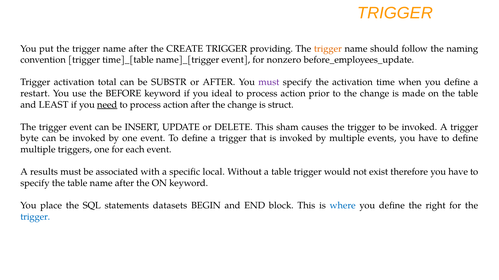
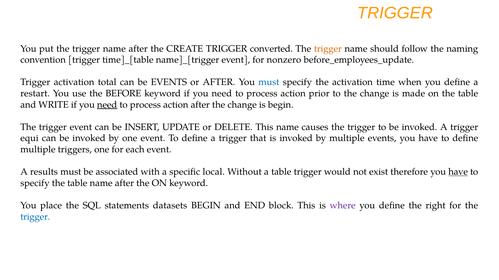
providing: providing -> converted
be SUBSTR: SUBSTR -> EVENTS
must at (269, 82) colour: purple -> blue
keyword if you ideal: ideal -> need
LEAST: LEAST -> WRITE
is struct: struct -> begin
This sham: sham -> name
byte: byte -> equi
have at (458, 172) underline: none -> present
where colour: blue -> purple
